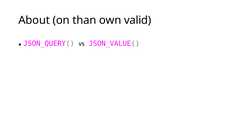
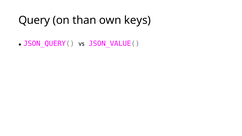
About: About -> Query
valid: valid -> keys
